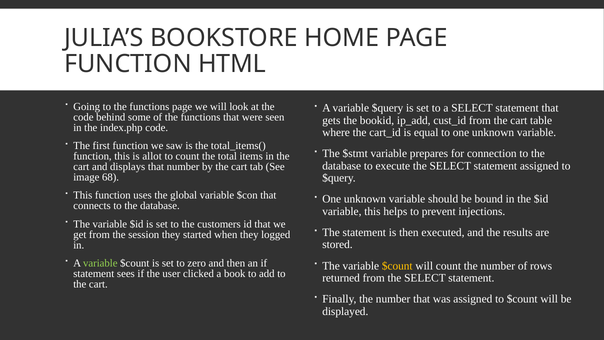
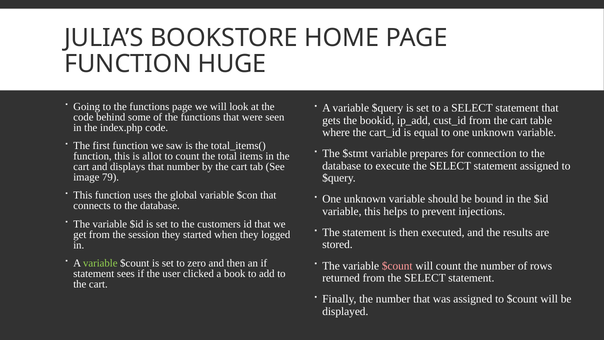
HTML: HTML -> HUGE
68: 68 -> 79
$count at (397, 266) colour: yellow -> pink
